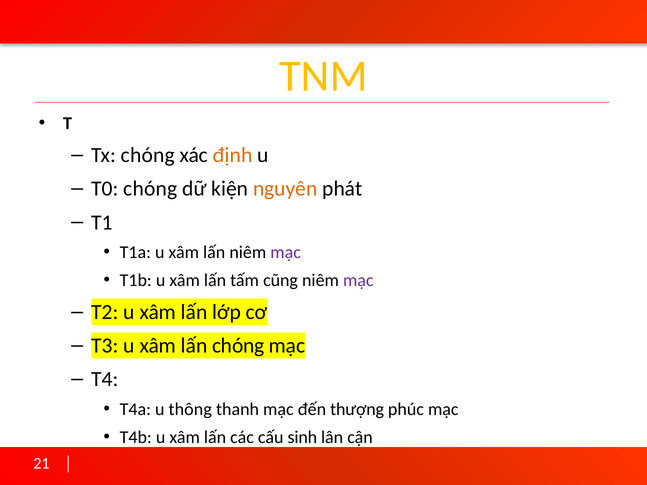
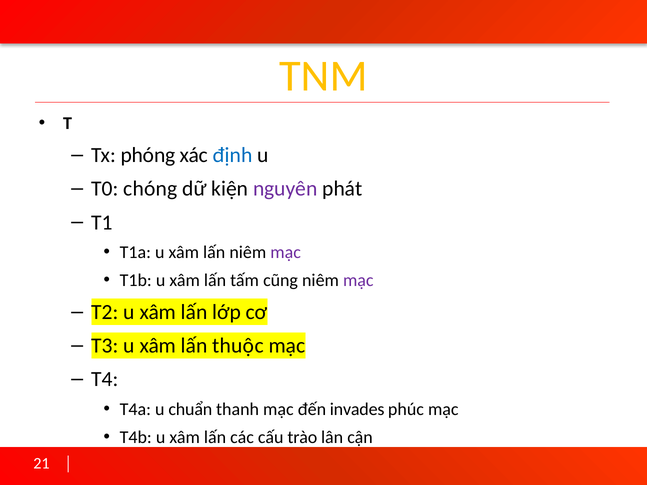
Tx chóng: chóng -> phóng
định colour: orange -> blue
nguyên colour: orange -> purple
lấn chóng: chóng -> thuộc
thông: thông -> chuẩn
thượng: thượng -> invades
sinh: sinh -> trào
